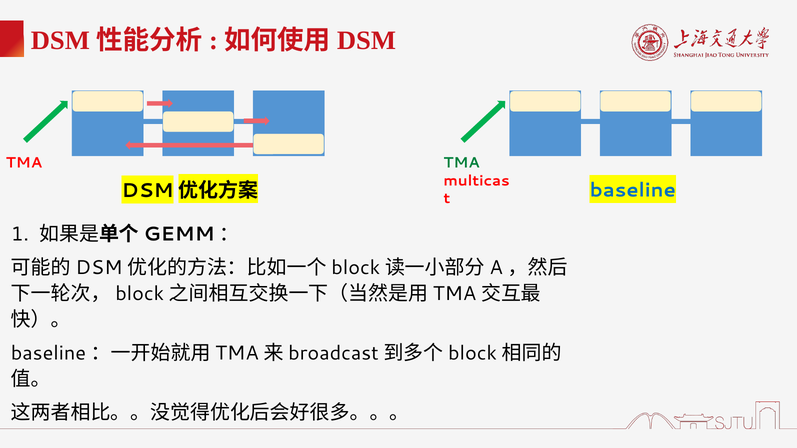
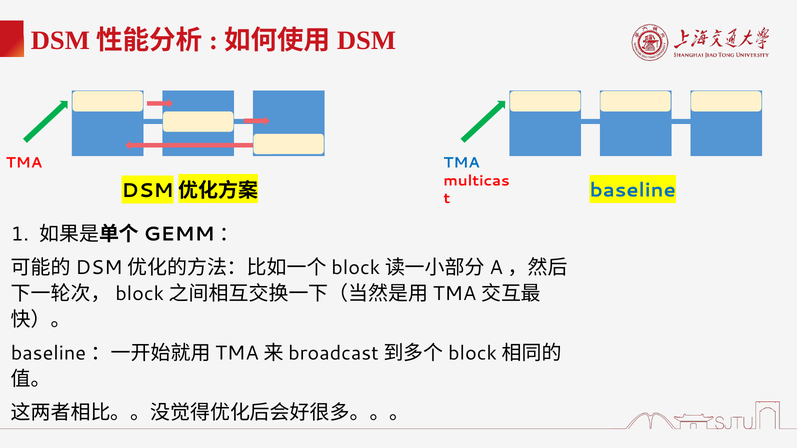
TMA at (462, 163) colour: green -> blue
